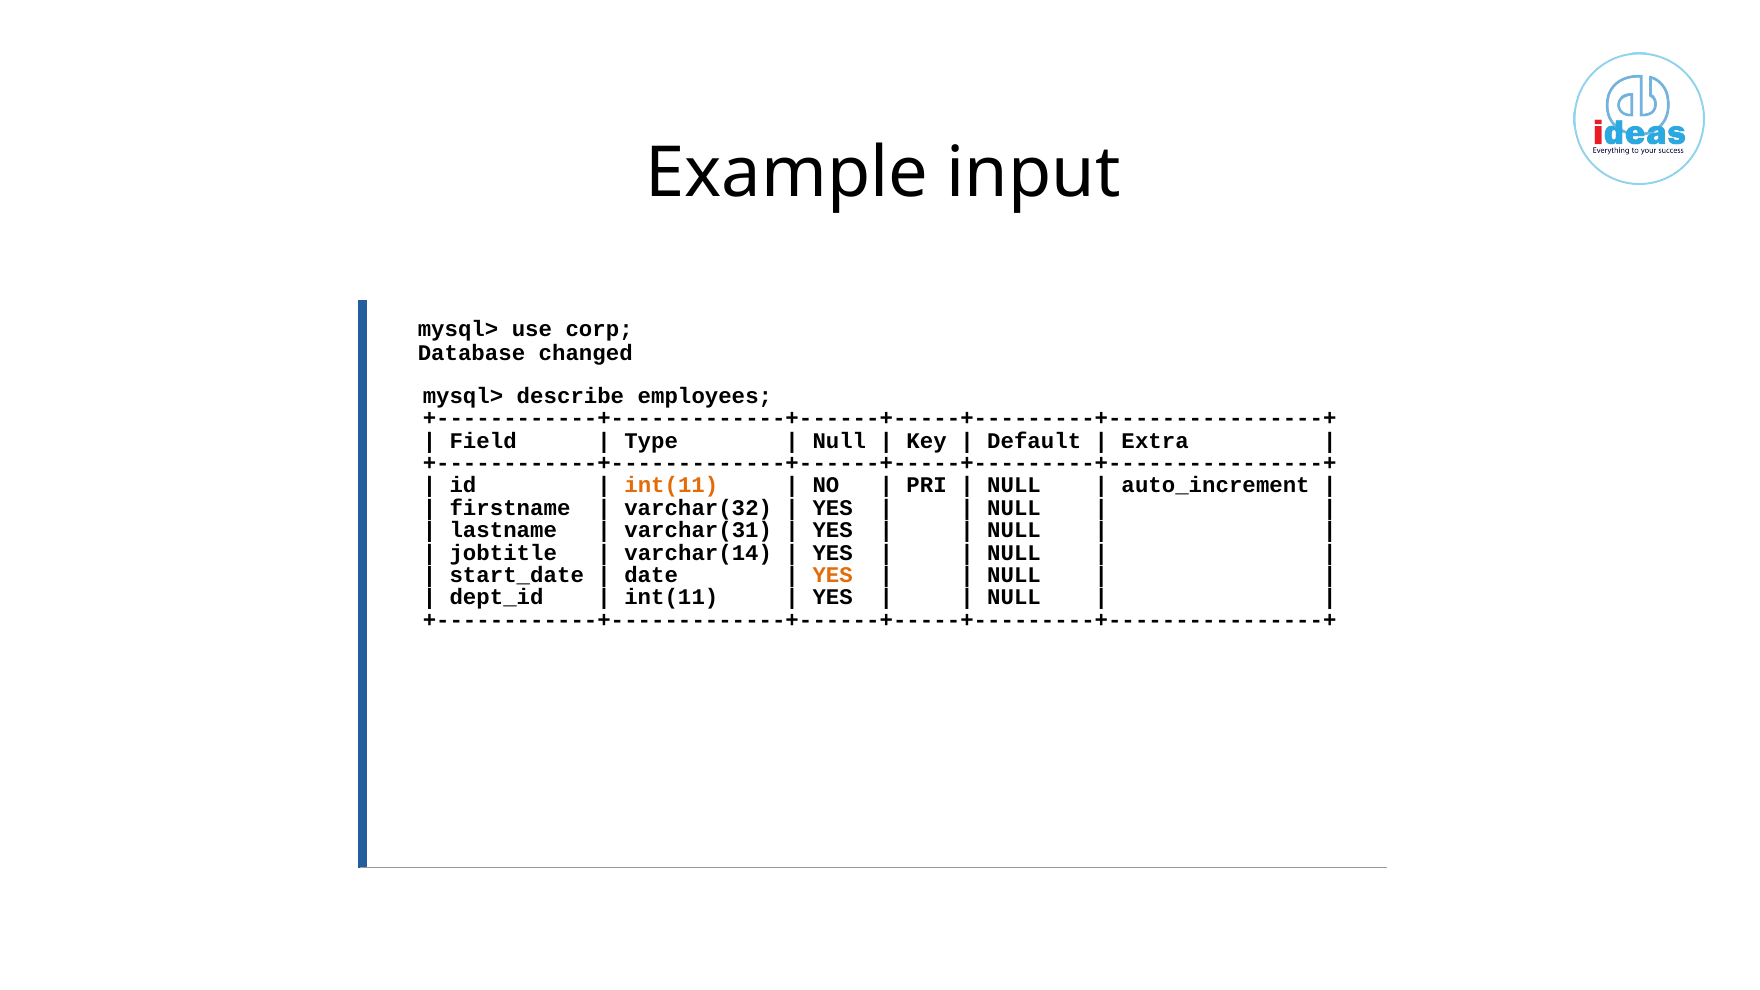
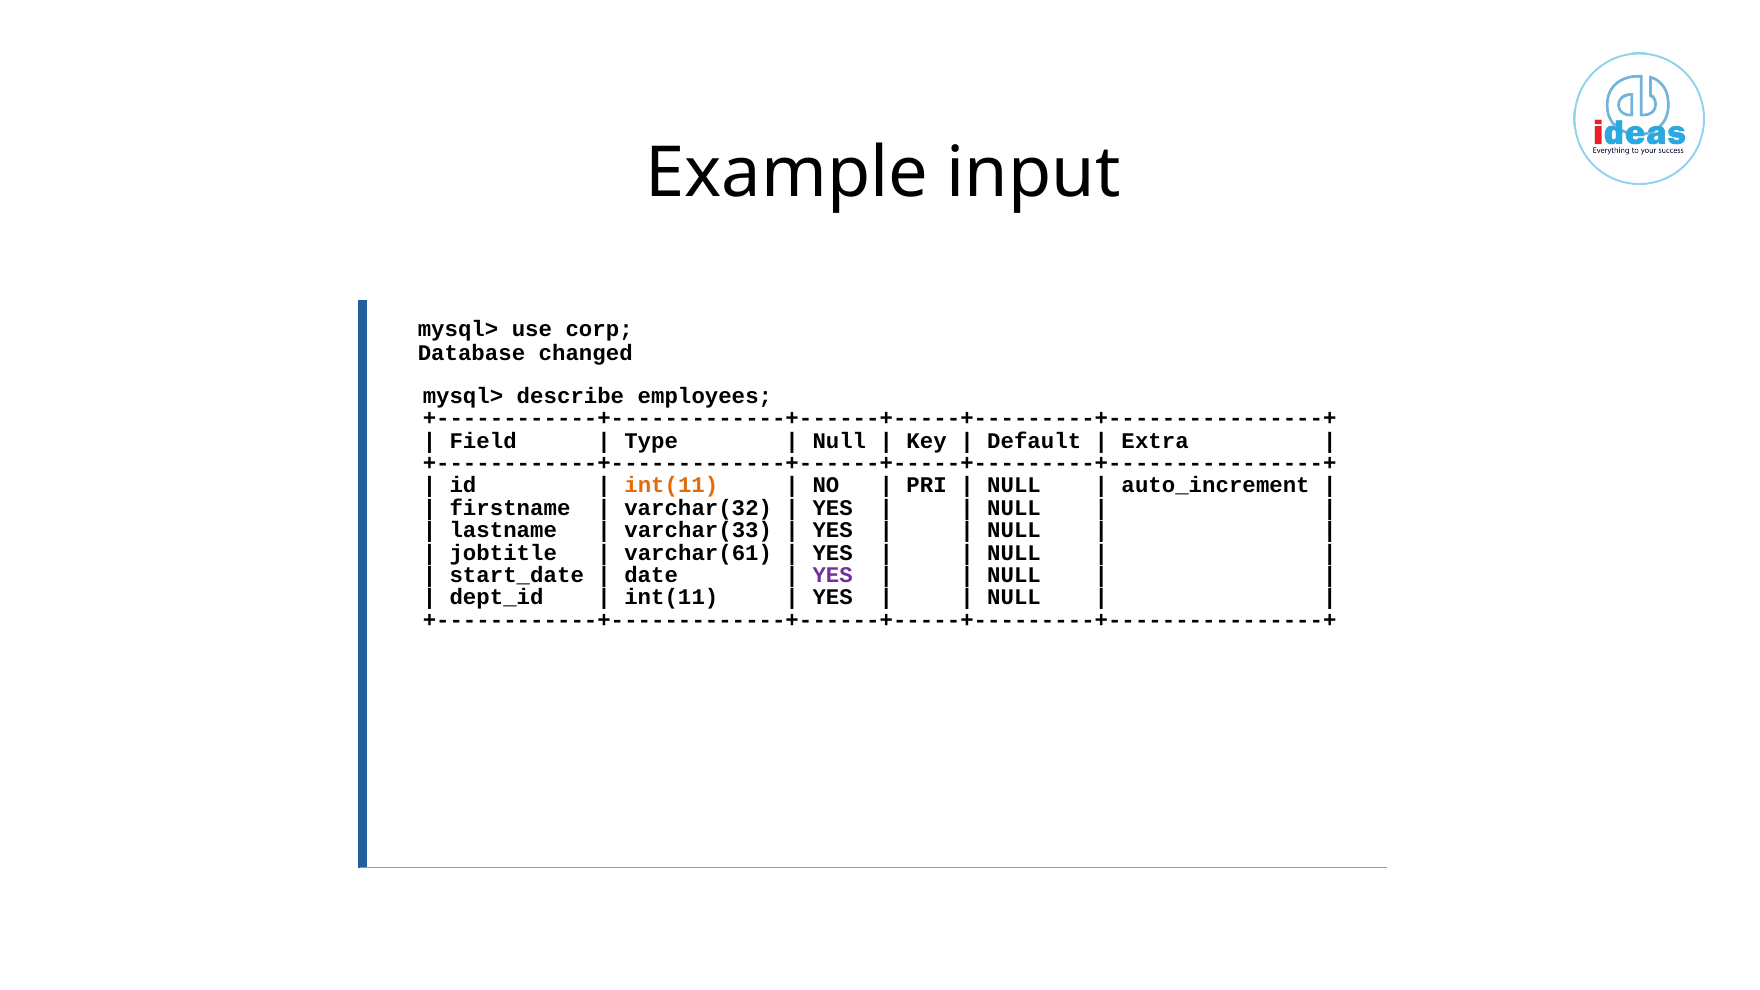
varchar(31: varchar(31 -> varchar(33
varchar(14: varchar(14 -> varchar(61
YES at (833, 575) colour: orange -> purple
